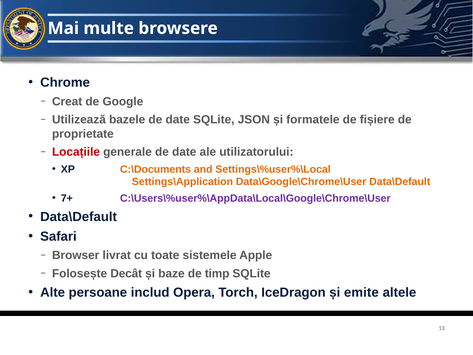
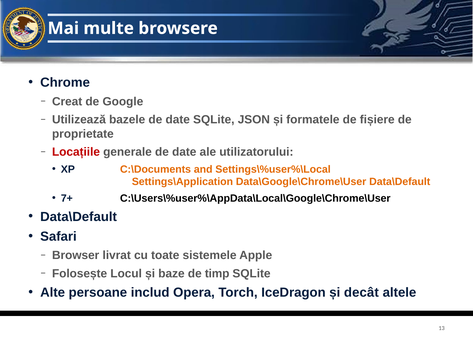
C:\Users\%user%\AppData\Local\Google\Chrome\User colour: purple -> black
Decât: Decât -> Locul
emite: emite -> decât
